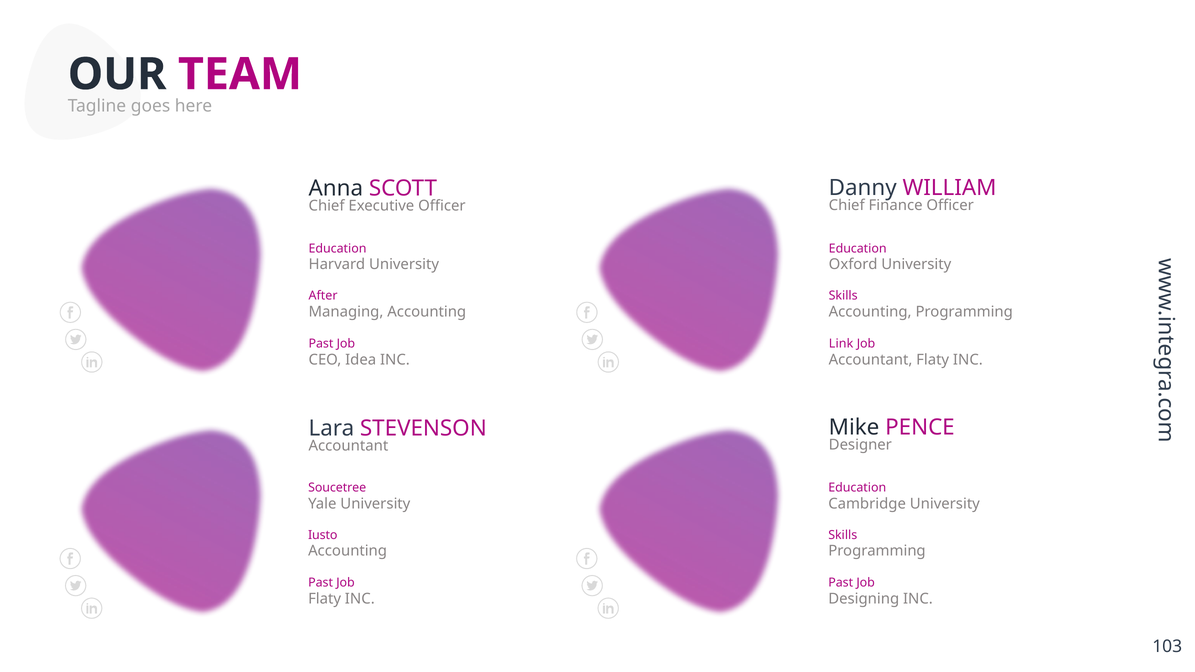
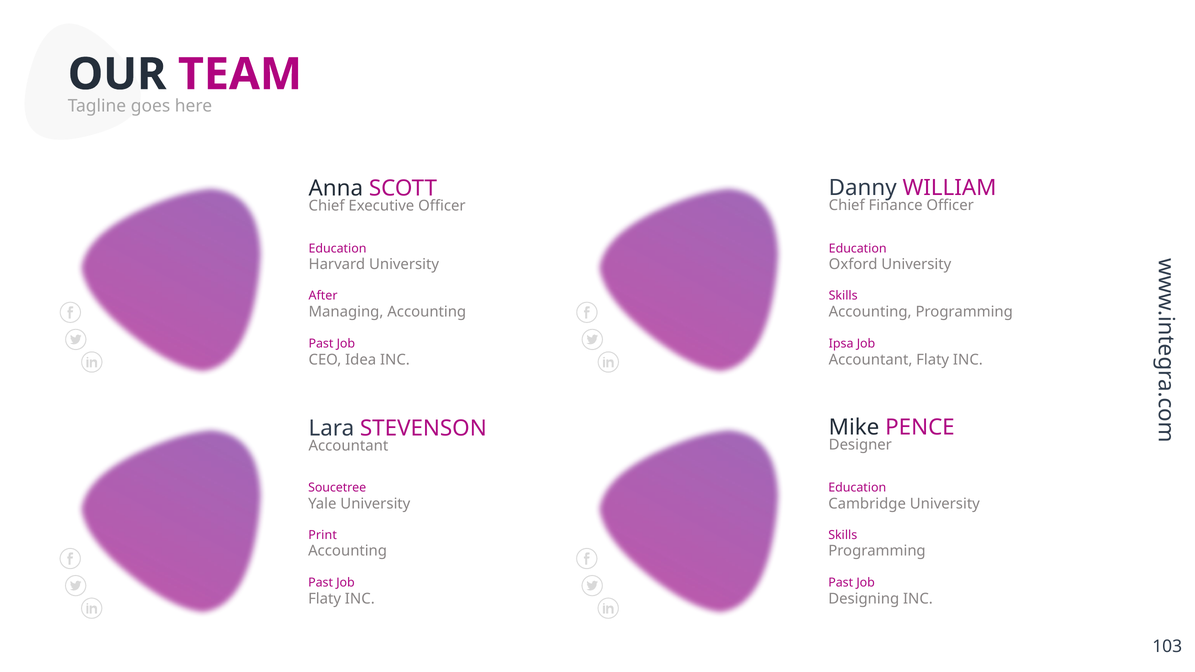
Link: Link -> Ipsa
Iusto: Iusto -> Print
